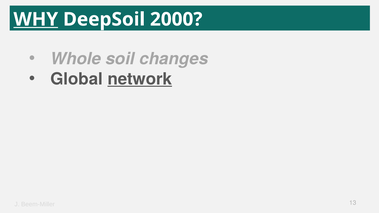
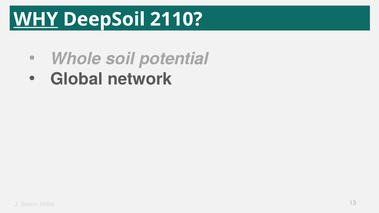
2000: 2000 -> 2110
changes: changes -> potential
network underline: present -> none
